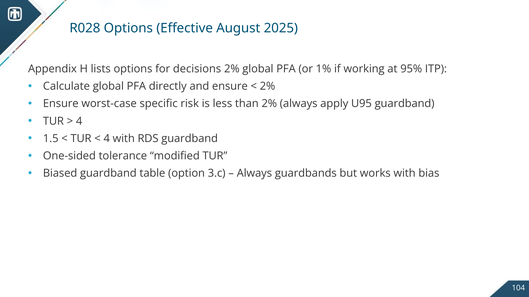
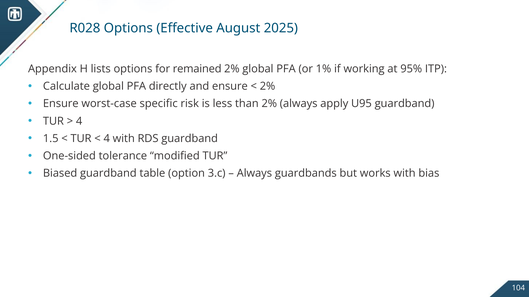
decisions: decisions -> remained
